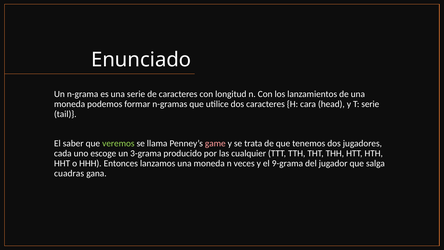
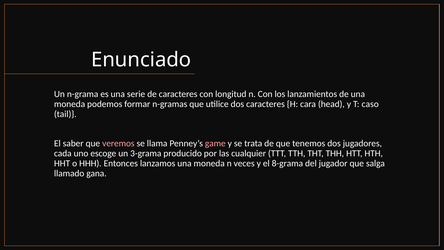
T serie: serie -> caso
veremos colour: light green -> pink
9-grama: 9-grama -> 8-grama
cuadras: cuadras -> llamado
